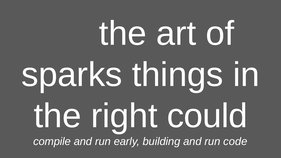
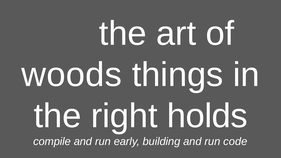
sparks: sparks -> woods
could: could -> holds
